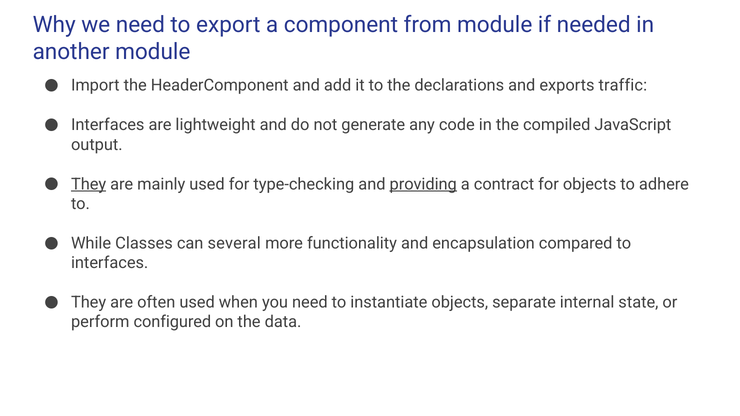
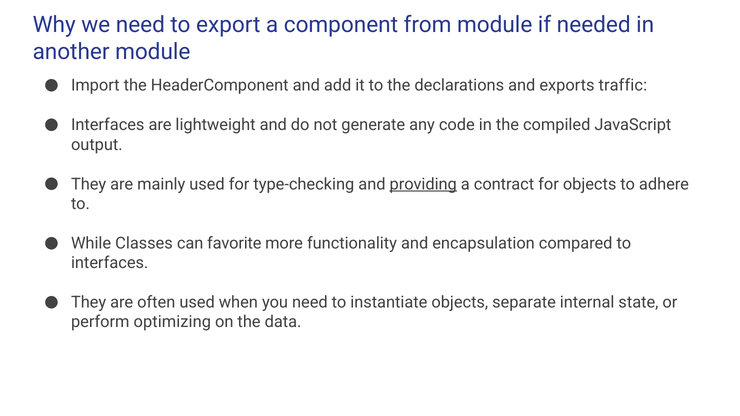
They at (89, 184) underline: present -> none
several: several -> favorite
configured: configured -> optimizing
